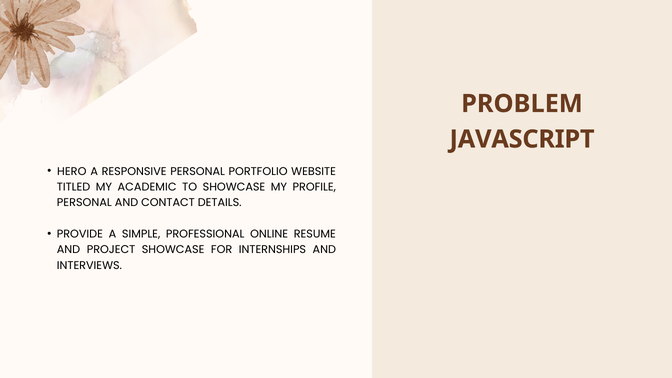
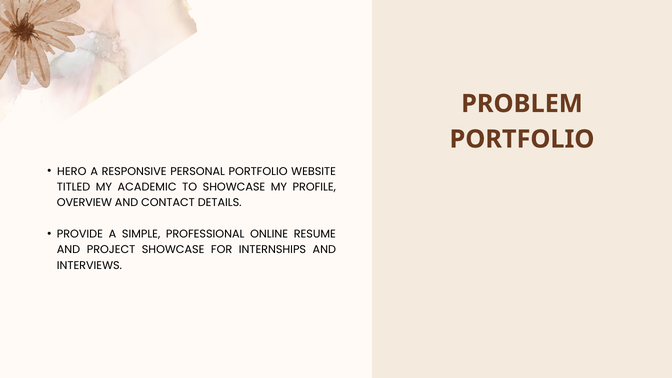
JAVASCRIPT at (522, 139): JAVASCRIPT -> PORTFOLIO
PERSONAL at (84, 203): PERSONAL -> OVERVIEW
